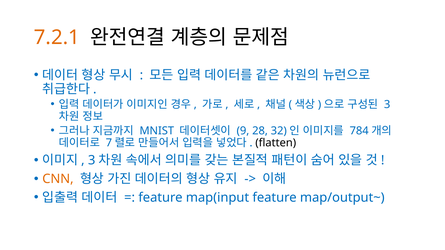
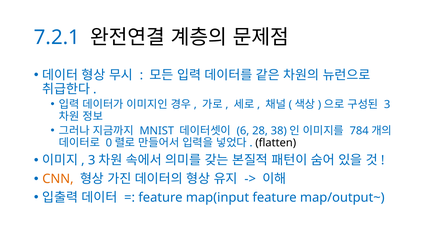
7.2.1 colour: orange -> blue
9: 9 -> 6
32: 32 -> 38
7: 7 -> 0
